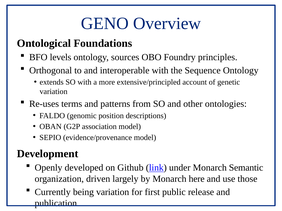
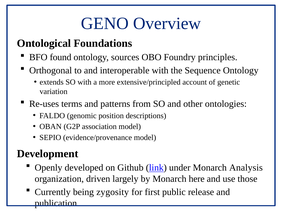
levels: levels -> found
Semantic: Semantic -> Analysis
being variation: variation -> zygosity
